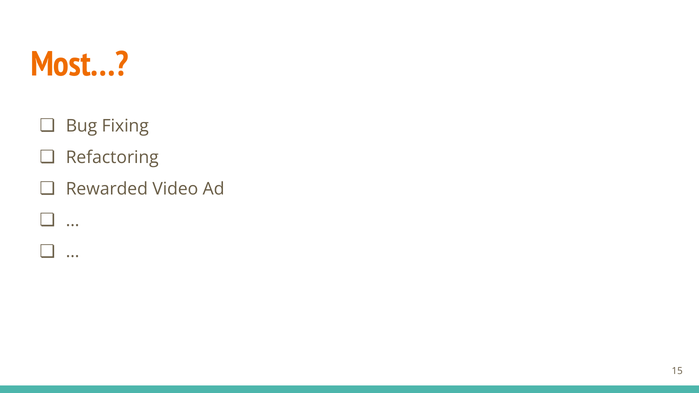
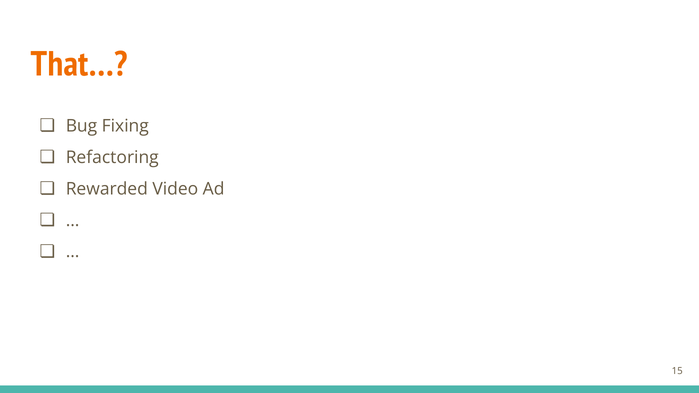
Most…: Most… -> That…
